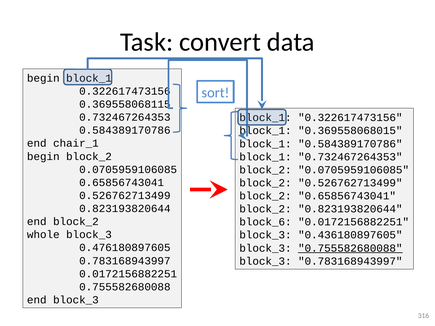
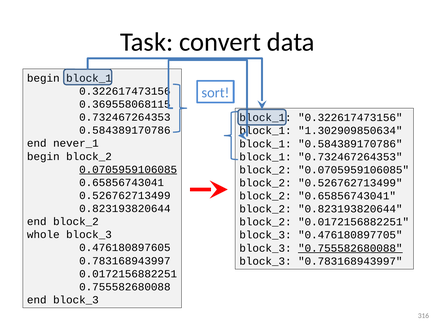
0.369558068015: 0.369558068015 -> 1.302909850634
chair_1: chair_1 -> never_1
0.0705959106085 at (128, 170) underline: none -> present
block_6 at (265, 222): block_6 -> block_2
0.436180897605: 0.436180897605 -> 0.476180897705
